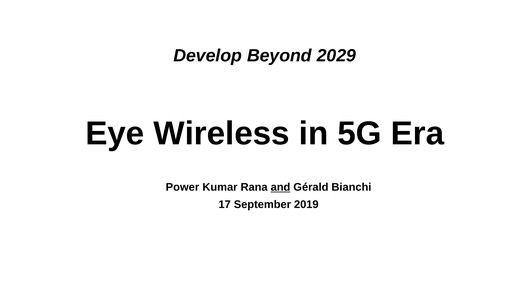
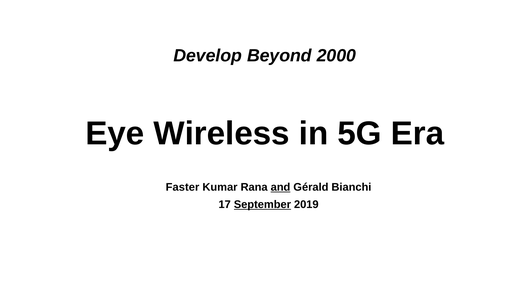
2029: 2029 -> 2000
Power: Power -> Faster
September underline: none -> present
